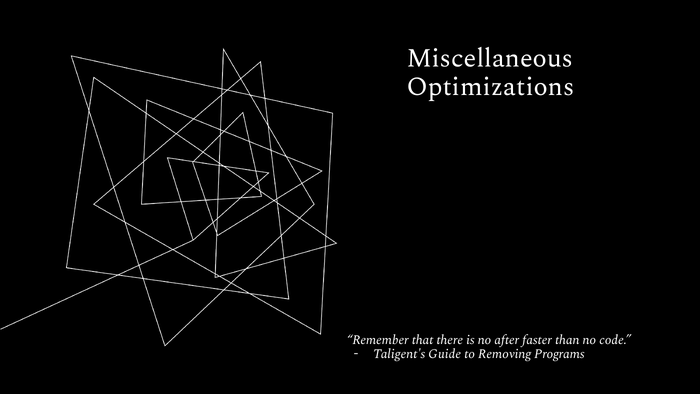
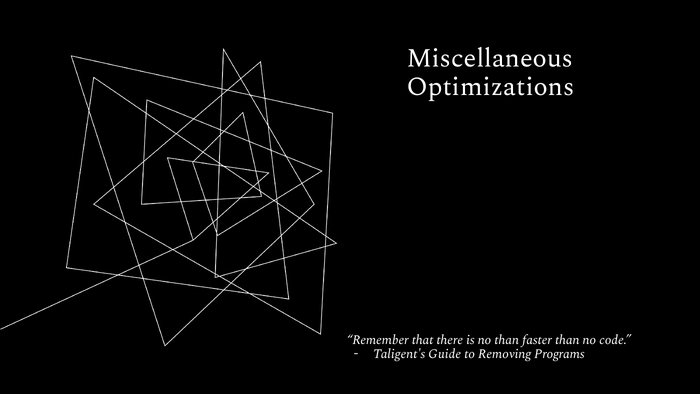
no after: after -> than
